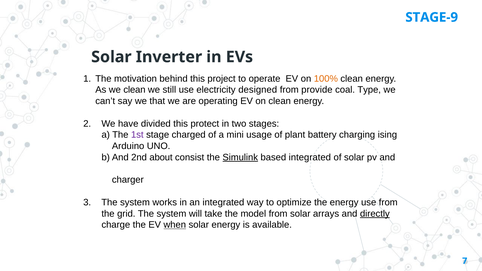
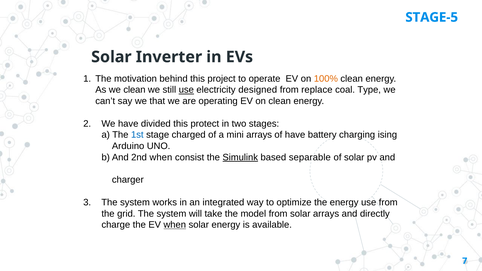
STAGE-9: STAGE-9 -> STAGE-5
use at (186, 90) underline: none -> present
provide: provide -> replace
1st colour: purple -> blue
mini usage: usage -> arrays
of plant: plant -> have
2nd about: about -> when
based integrated: integrated -> separable
directly underline: present -> none
